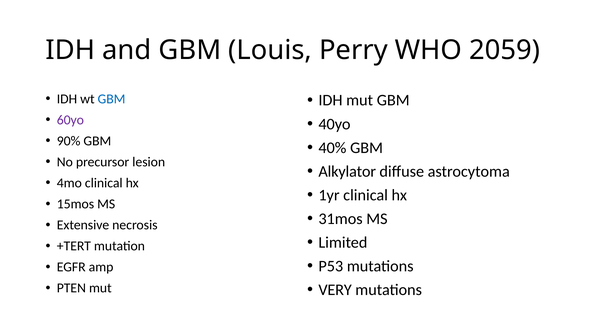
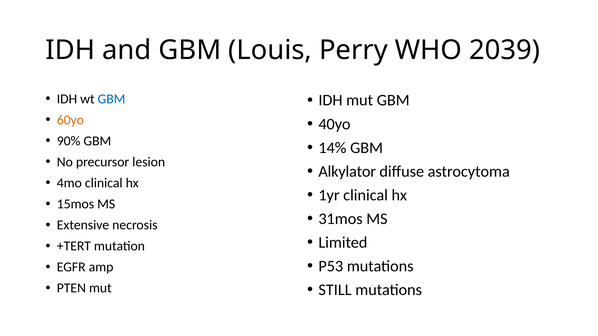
2059: 2059 -> 2039
60yo colour: purple -> orange
40%: 40% -> 14%
VERY: VERY -> STILL
